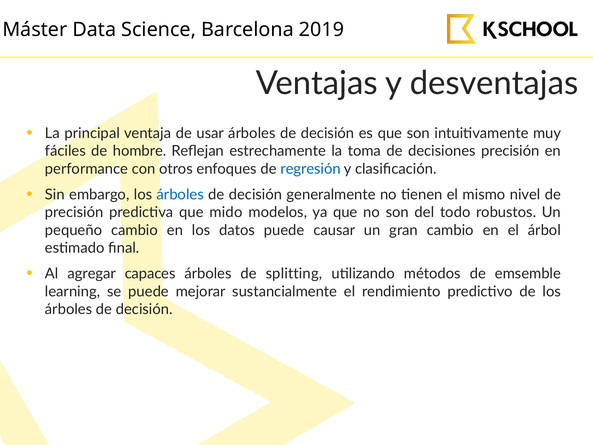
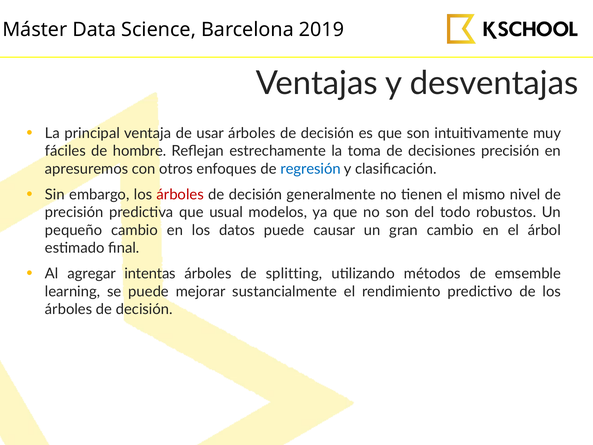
performance: performance -> apresuremos
árboles at (180, 194) colour: blue -> red
mido: mido -> usual
capaces: capaces -> intentas
